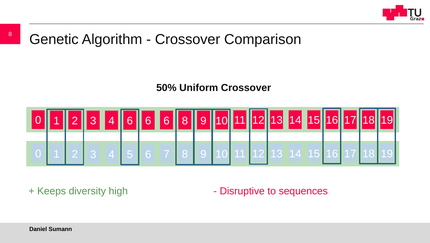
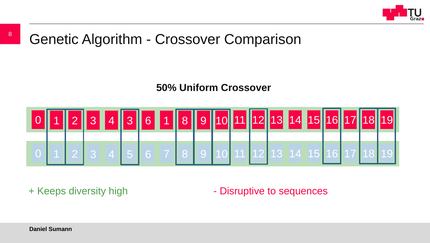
6 6: 6 -> 1
2 6: 6 -> 3
